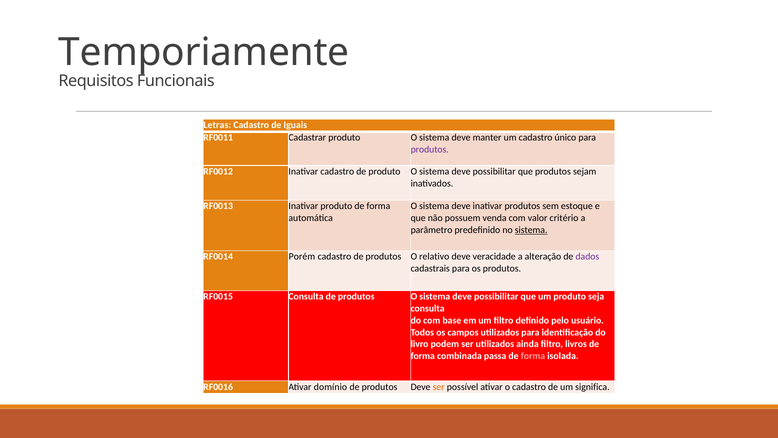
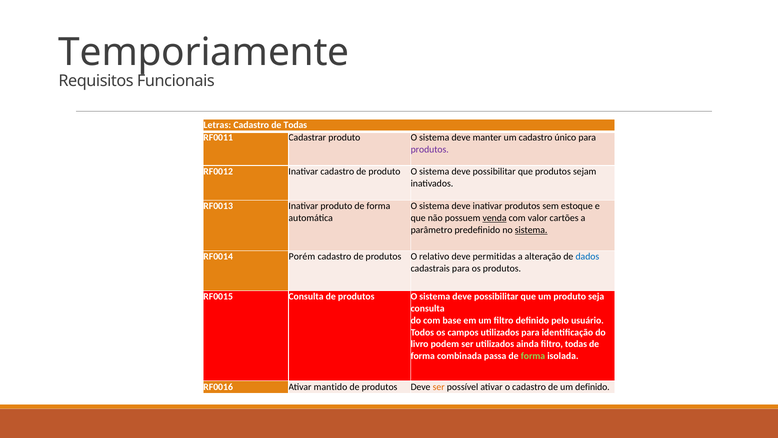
de Iguais: Iguais -> Todas
venda underline: none -> present
critério: critério -> cartões
veracidade: veracidade -> permitidas
dados colour: purple -> blue
filtro livros: livros -> todas
forma at (533, 356) colour: pink -> light green
domínio: domínio -> mantido
um significa: significa -> definido
